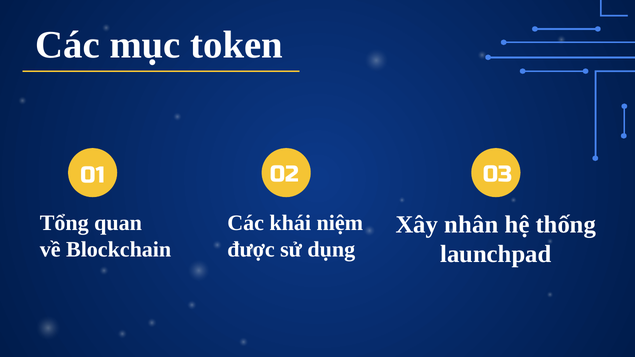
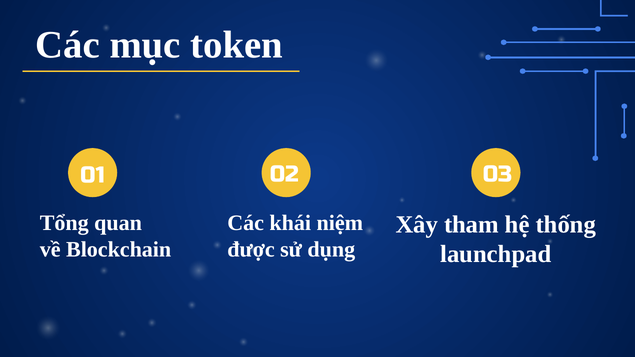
nhân: nhân -> tham
